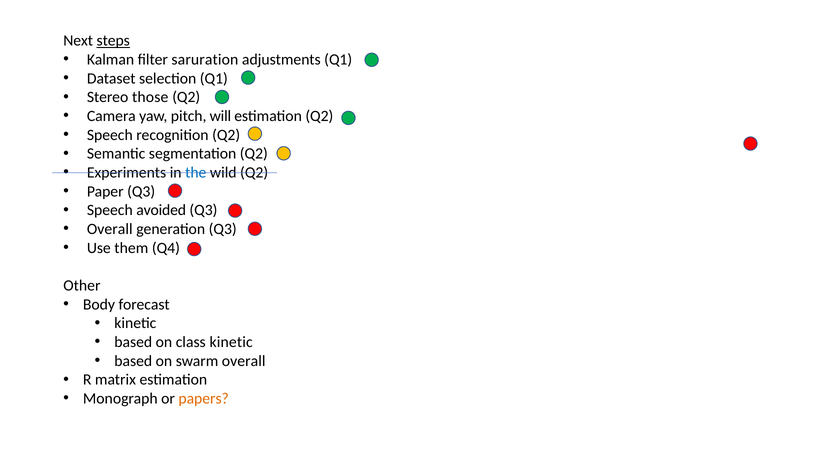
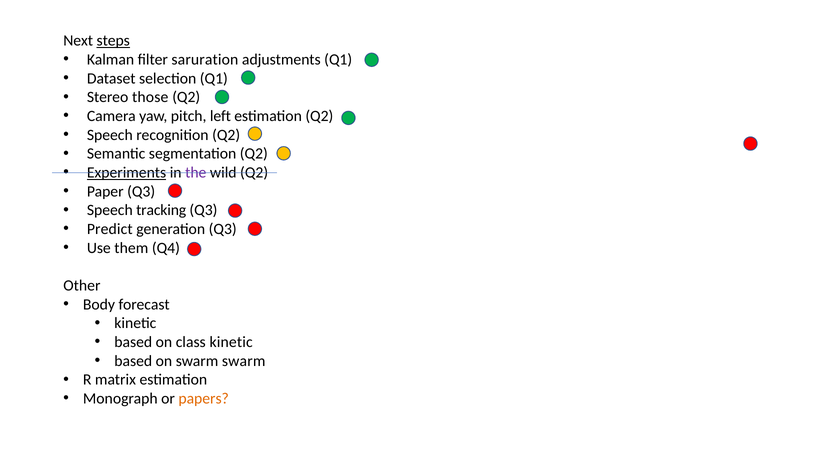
will: will -> left
Experiments underline: none -> present
the colour: blue -> purple
avoided: avoided -> tracking
Overall at (110, 229): Overall -> Predict
swarm overall: overall -> swarm
